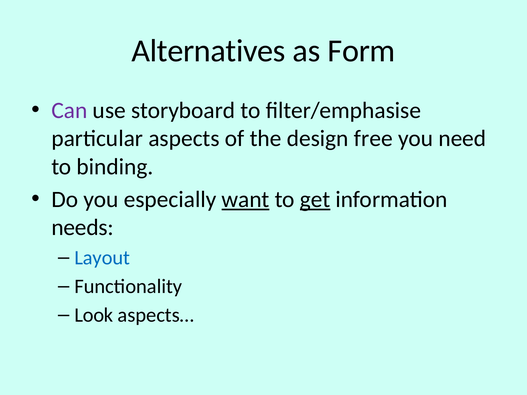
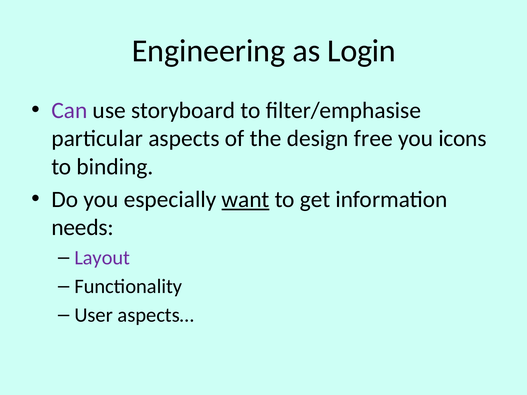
Alternatives: Alternatives -> Engineering
Form: Form -> Login
need: need -> icons
get underline: present -> none
Layout colour: blue -> purple
Look: Look -> User
